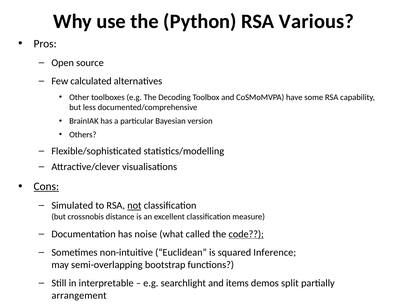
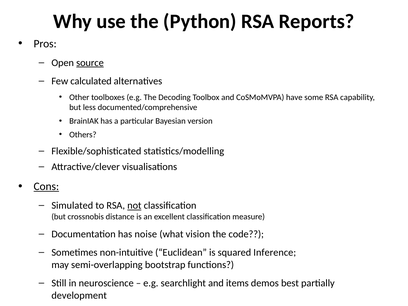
Various: Various -> Reports
source underline: none -> present
called: called -> vision
code underline: present -> none
interpretable: interpretable -> neuroscience
split: split -> best
arrangement: arrangement -> development
